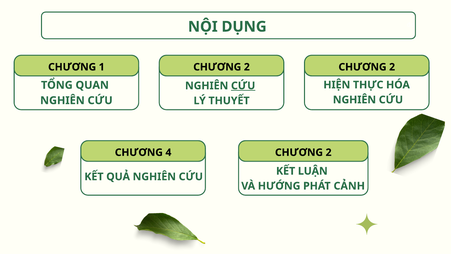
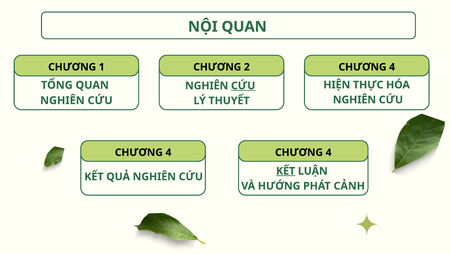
NỘI DỤNG: DỤNG -> QUAN
2 at (392, 67): 2 -> 4
2 at (329, 152): 2 -> 4
KẾT at (286, 171) underline: none -> present
